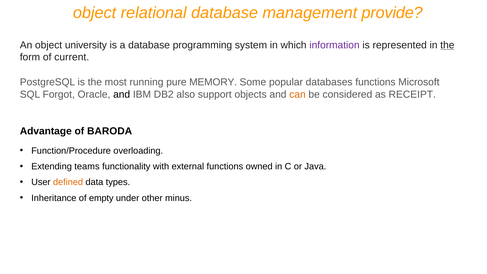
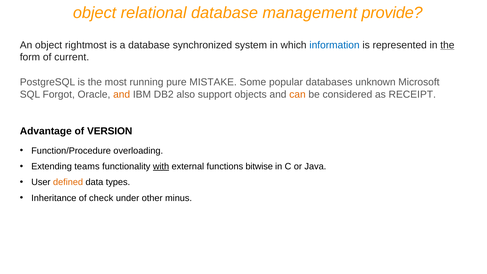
university: university -> rightmost
programming: programming -> synchronized
information colour: purple -> blue
MEMORY: MEMORY -> MISTAKE
databases functions: functions -> unknown
and at (122, 94) colour: black -> orange
BARODA: BARODA -> VERSION
with underline: none -> present
owned: owned -> bitwise
empty: empty -> check
